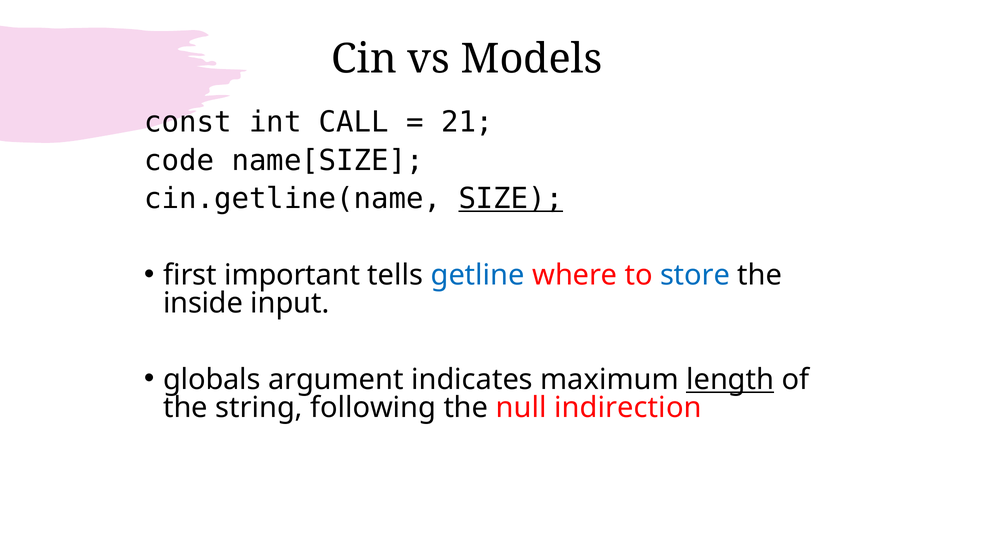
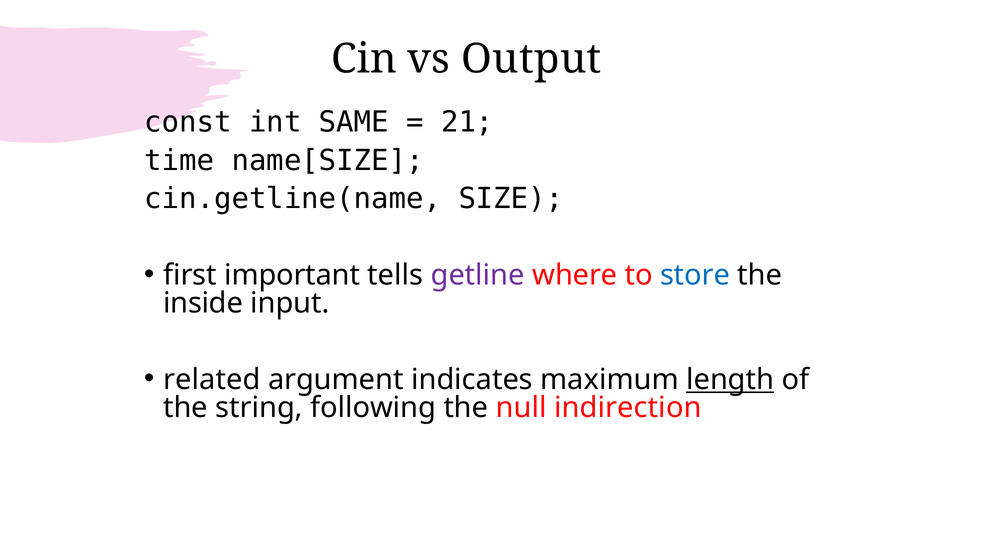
Models: Models -> Output
CALL: CALL -> SAME
code: code -> time
SIZE underline: present -> none
getline colour: blue -> purple
globals: globals -> related
